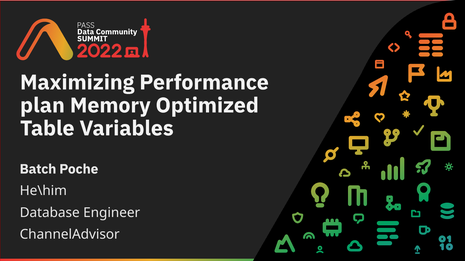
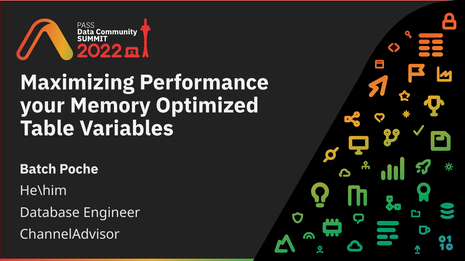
plan: plan -> your
